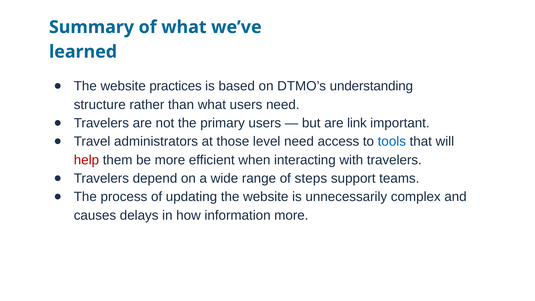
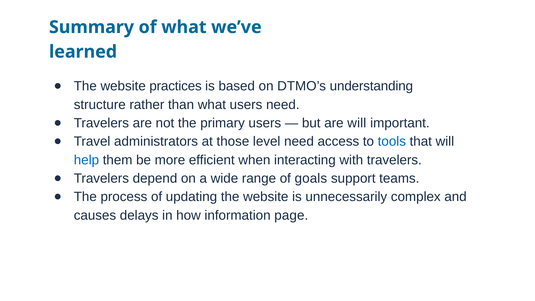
are link: link -> will
help colour: red -> blue
steps: steps -> goals
information more: more -> page
